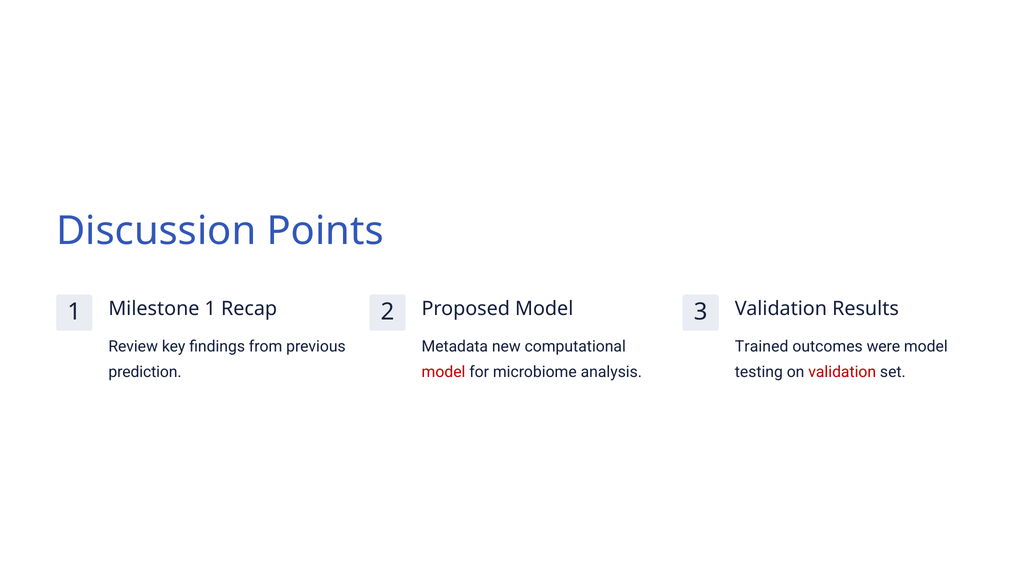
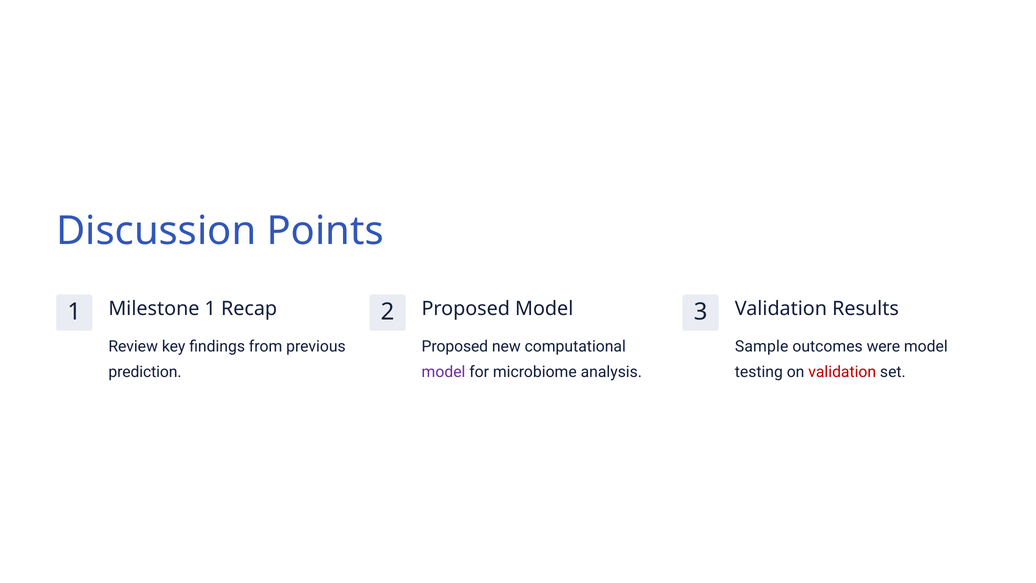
Metadata at (455, 346): Metadata -> Proposed
Trained: Trained -> Sample
model at (444, 372) colour: red -> purple
